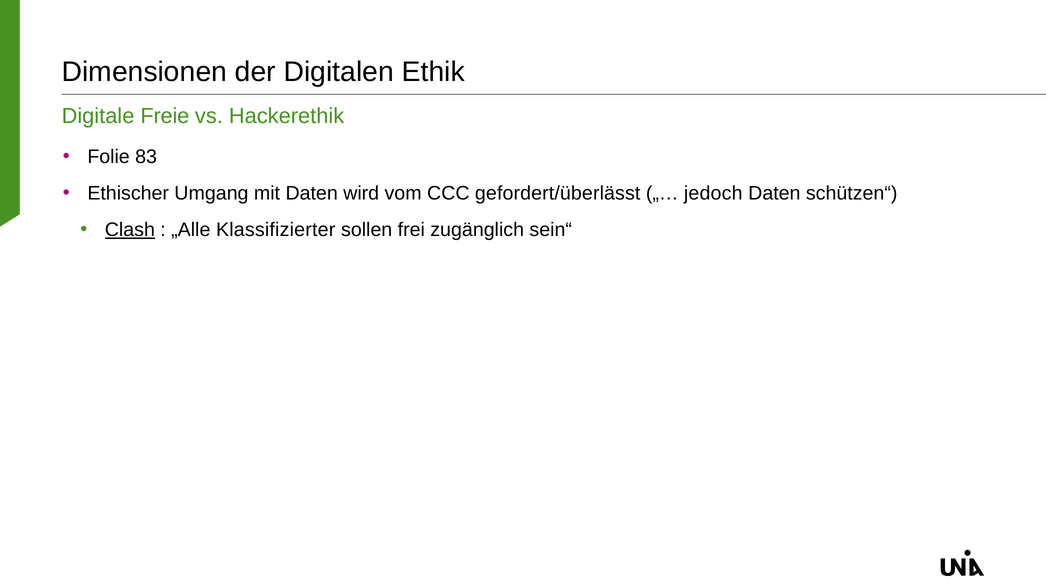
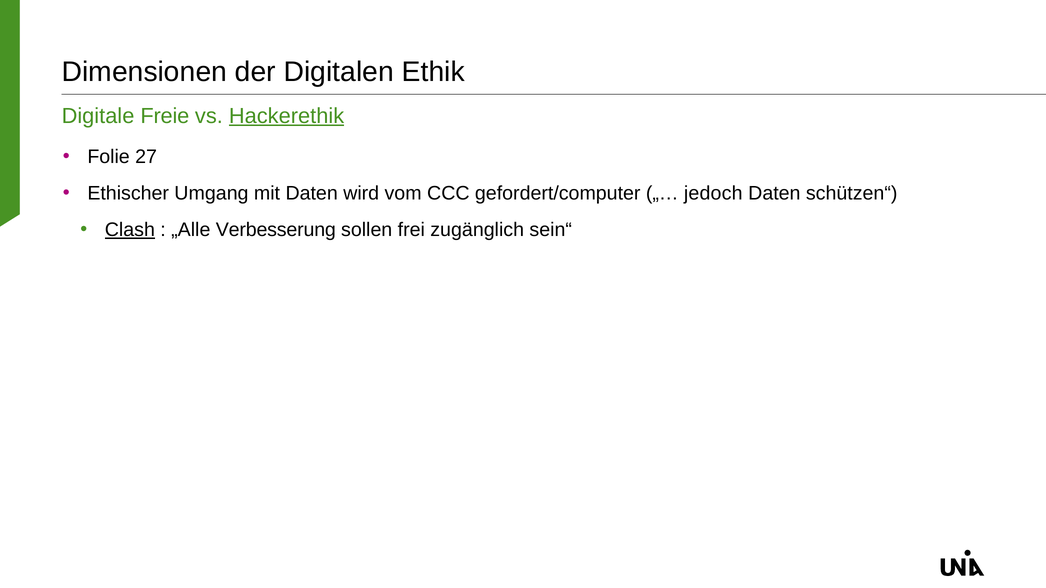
Hackerethik underline: none -> present
83: 83 -> 27
gefordert/überlässt: gefordert/überlässt -> gefordert/computer
Klassifizierter: Klassifizierter -> Verbesserung
